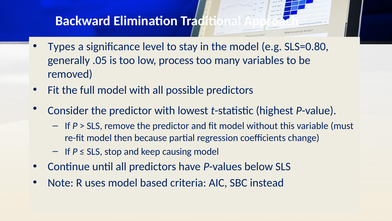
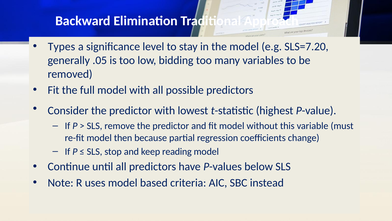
SLS=0.80: SLS=0.80 -> SLS=7.20
process: process -> bidding
causing: causing -> reading
